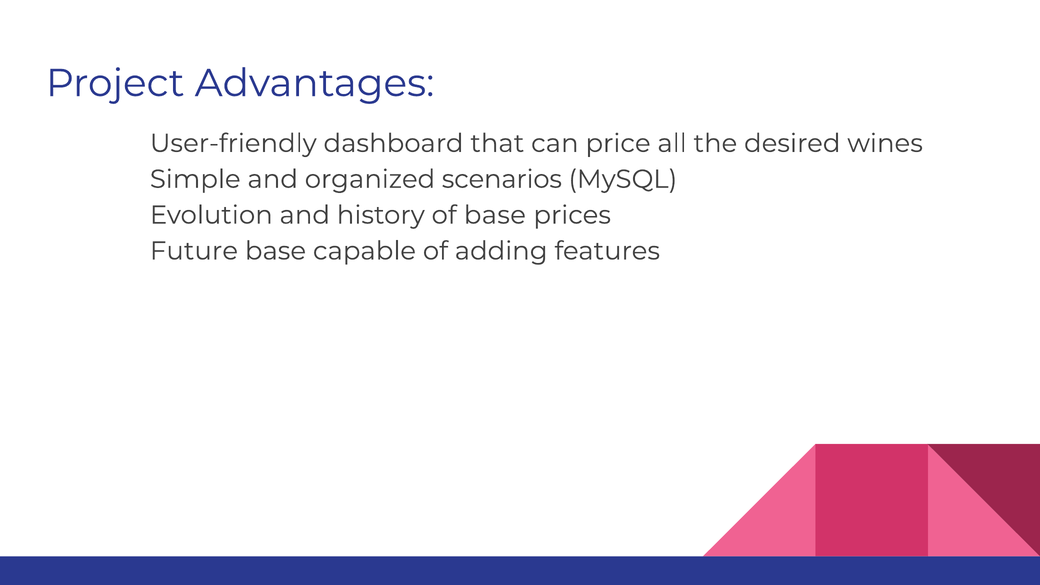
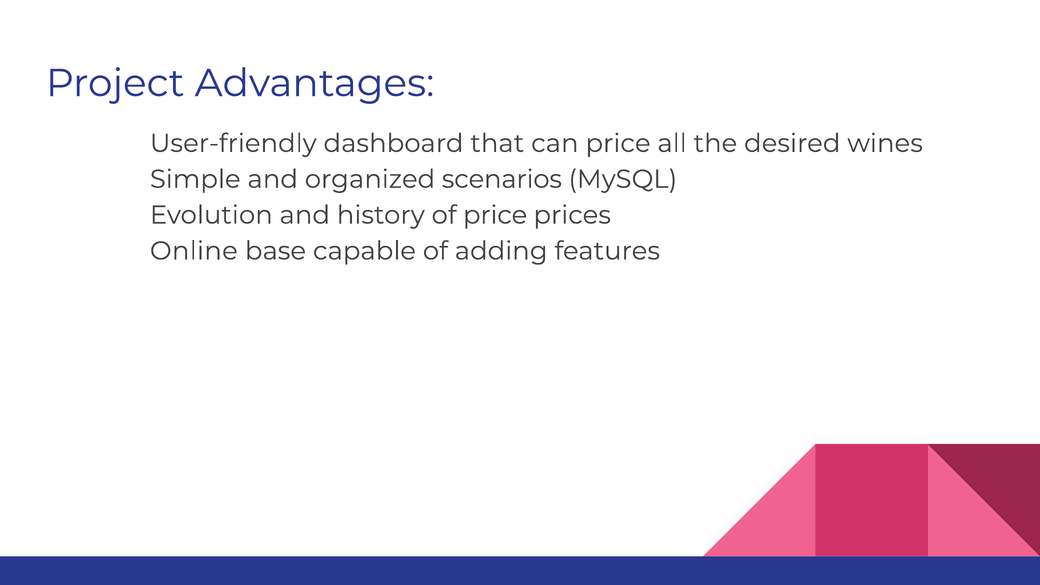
of base: base -> price
Future: Future -> Online
